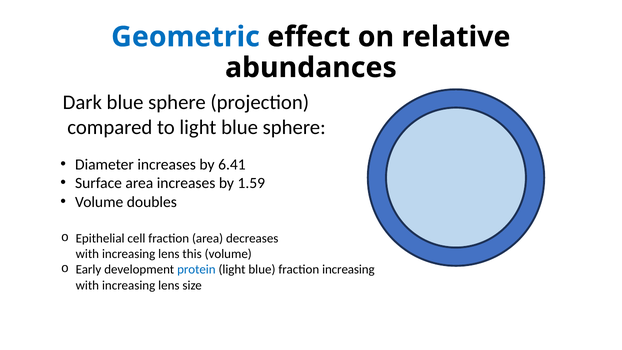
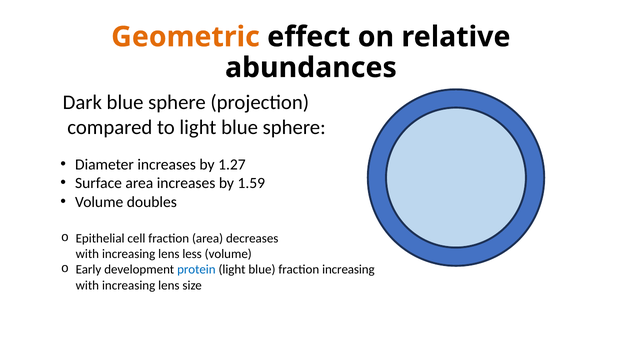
Geometric colour: blue -> orange
6.41: 6.41 -> 1.27
this: this -> less
